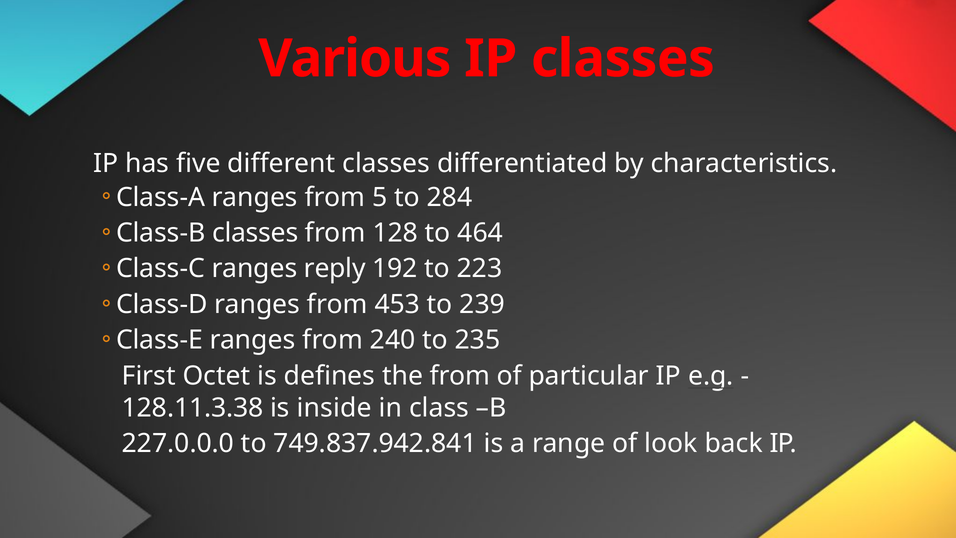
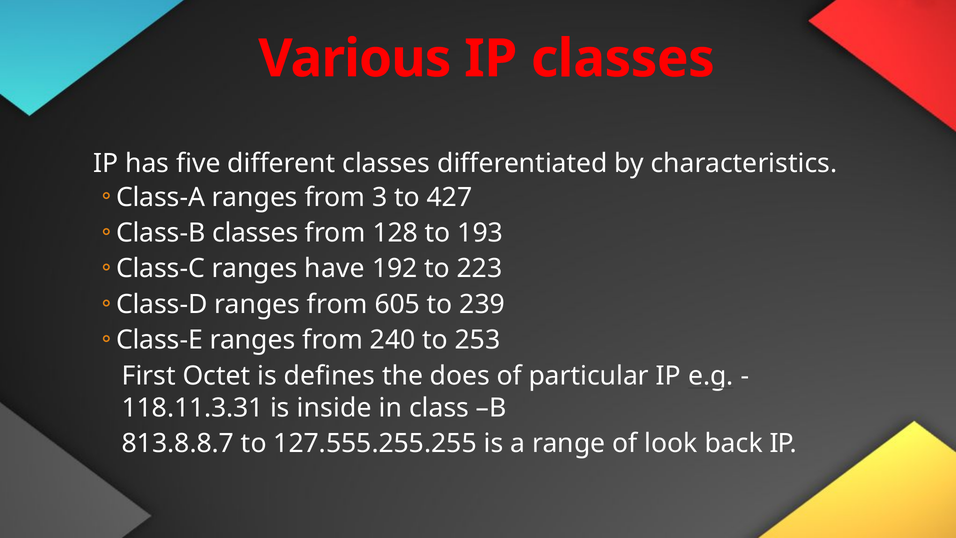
5: 5 -> 3
284: 284 -> 427
464: 464 -> 193
reply: reply -> have
453: 453 -> 605
235: 235 -> 253
the from: from -> does
128.11.3.38: 128.11.3.38 -> 118.11.3.31
227.0.0.0: 227.0.0.0 -> 813.8.8.7
749.837.942.841: 749.837.942.841 -> 127.555.255.255
